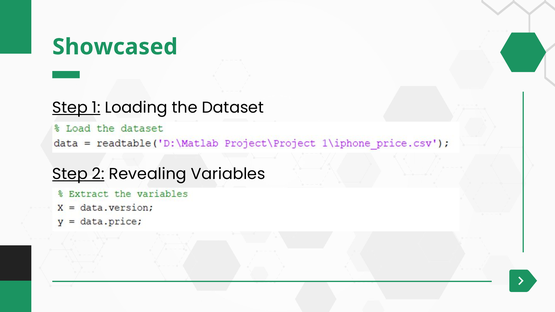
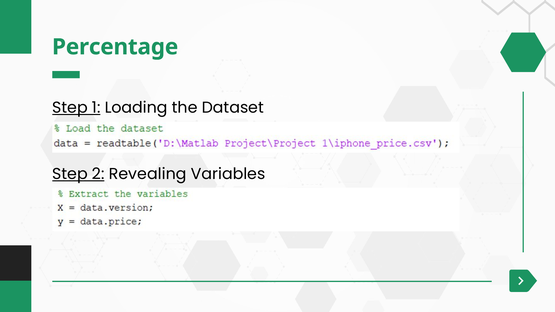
Showcased: Showcased -> Percentage
